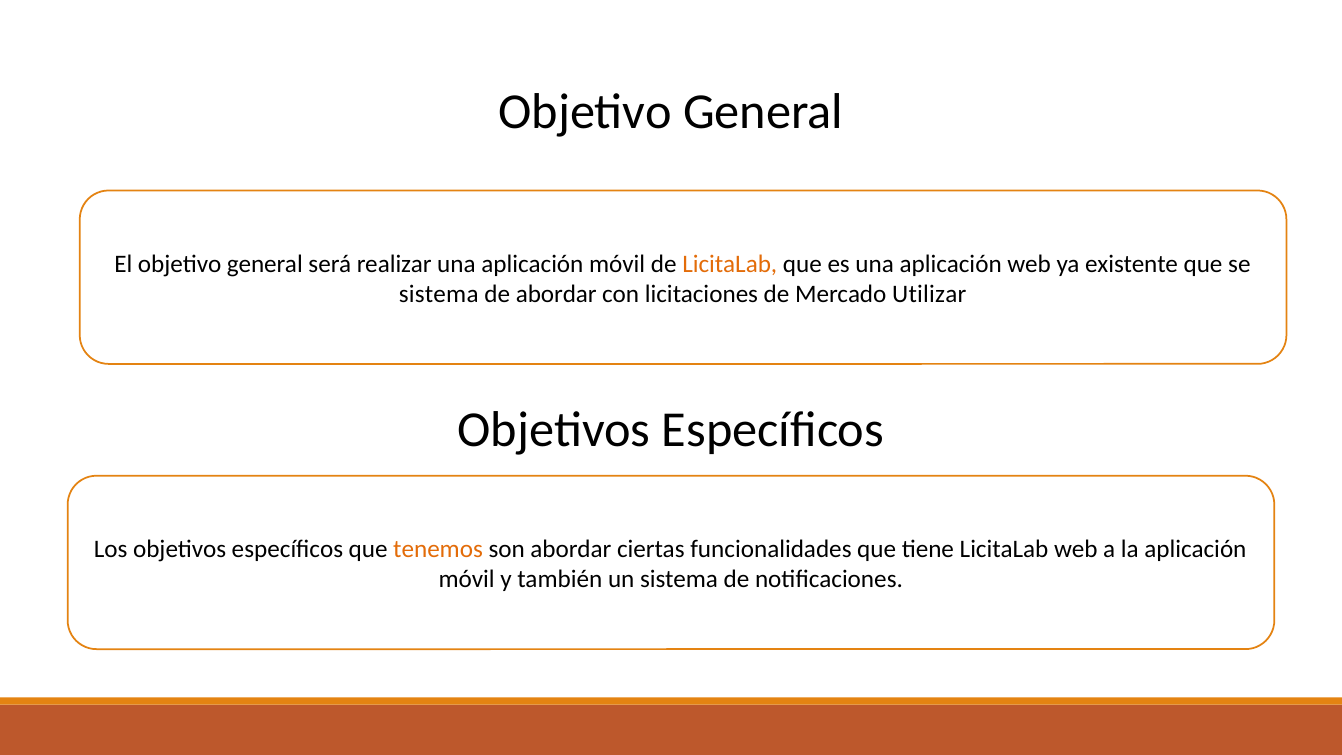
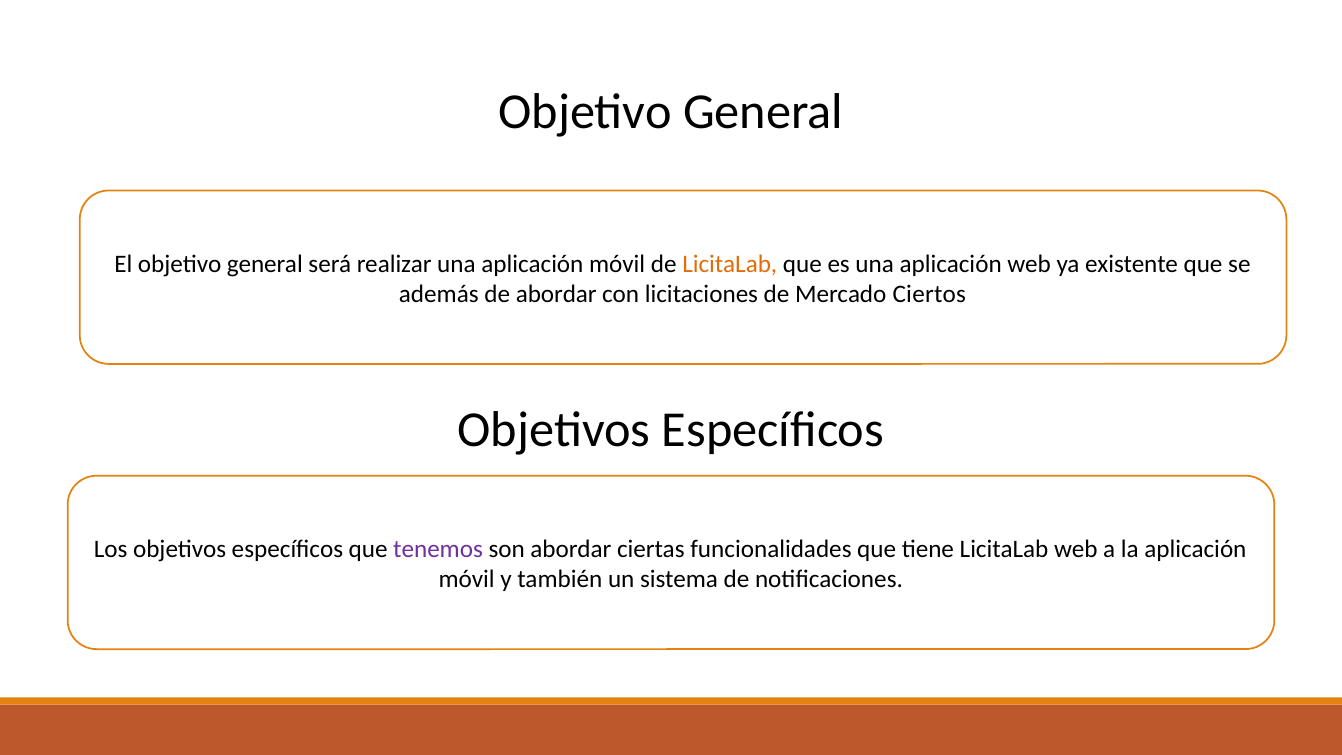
sistema at (439, 294): sistema -> además
Utilizar: Utilizar -> Ciertos
tenemos colour: orange -> purple
